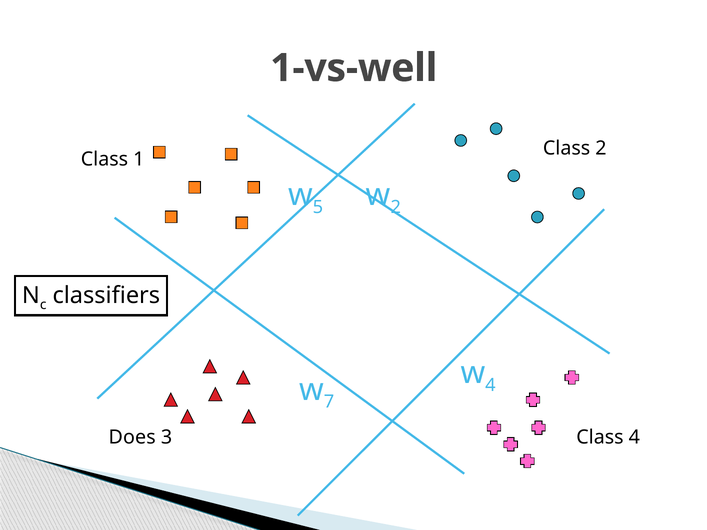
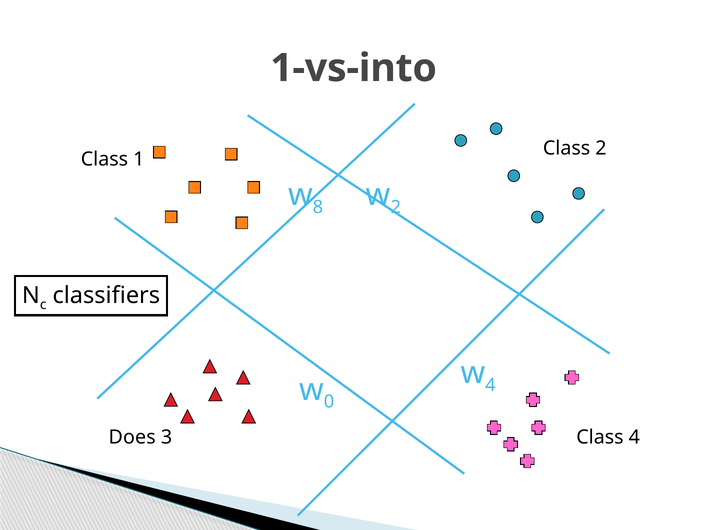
1-vs-well: 1-vs-well -> 1-vs-into
5: 5 -> 8
7: 7 -> 0
